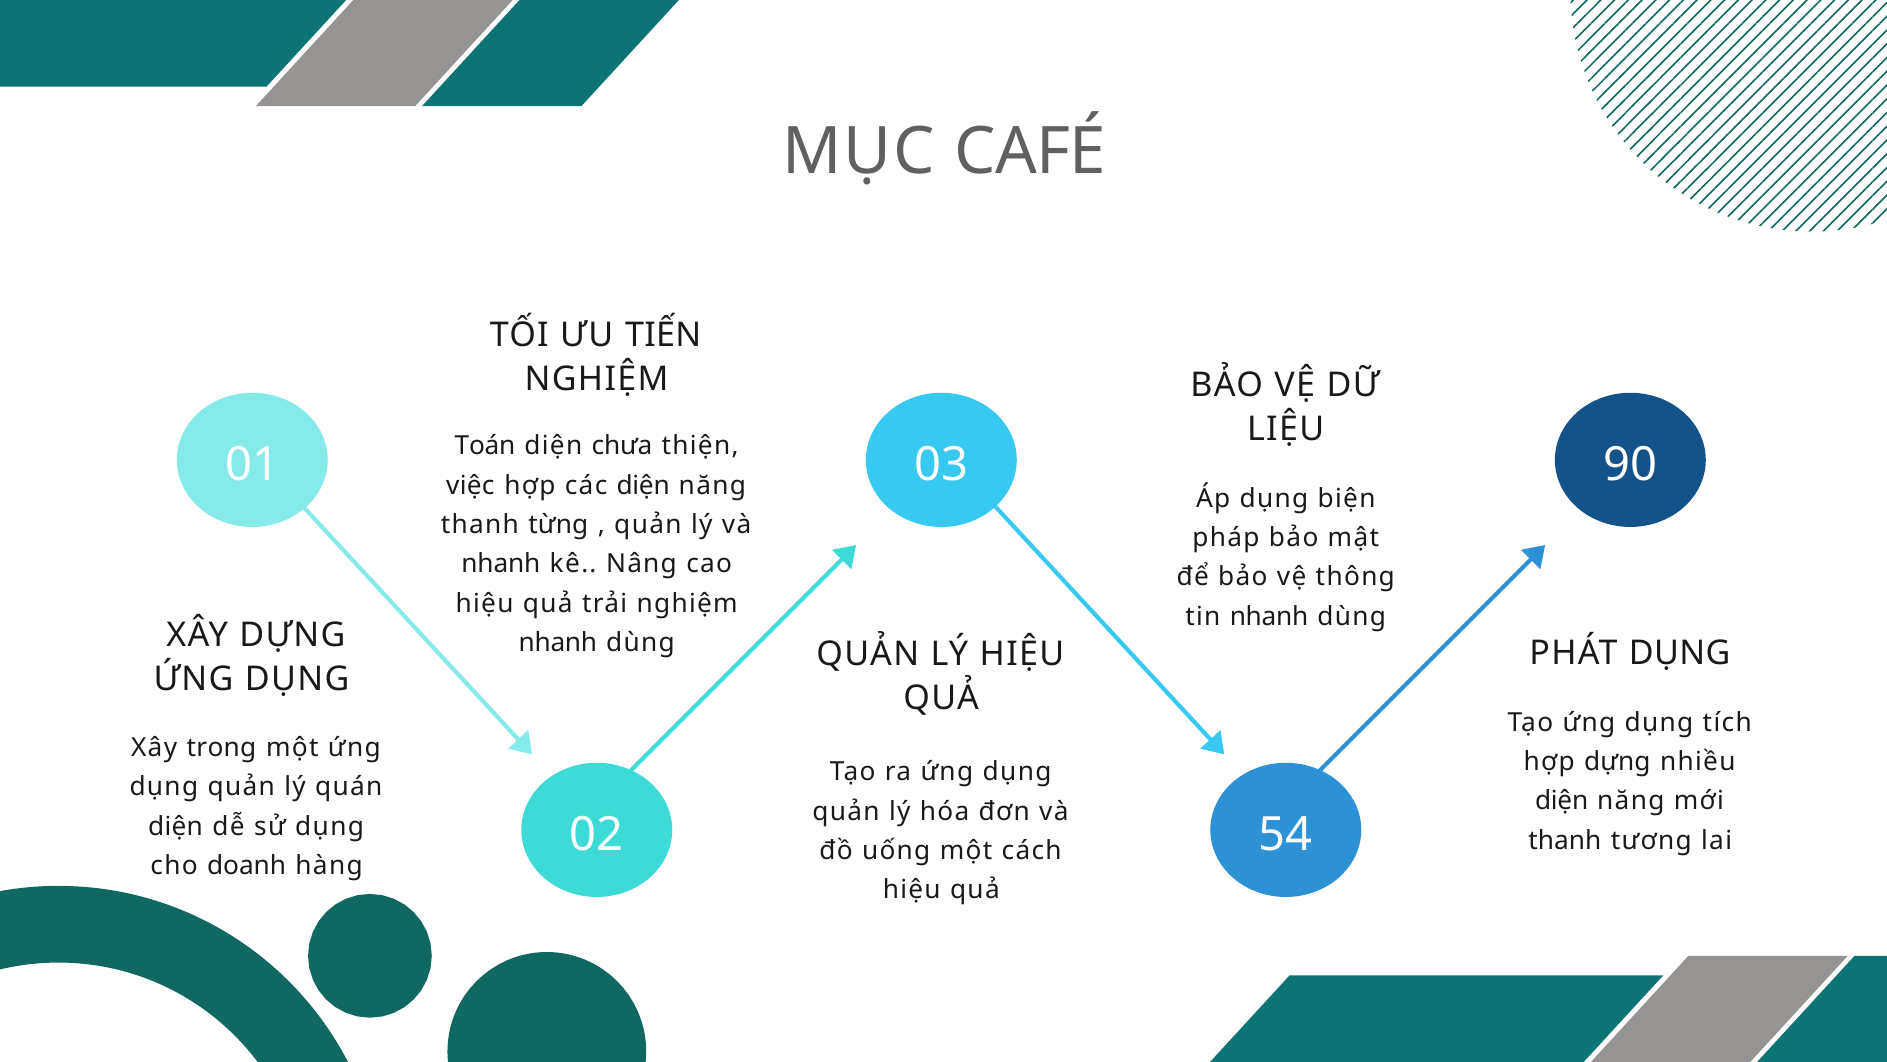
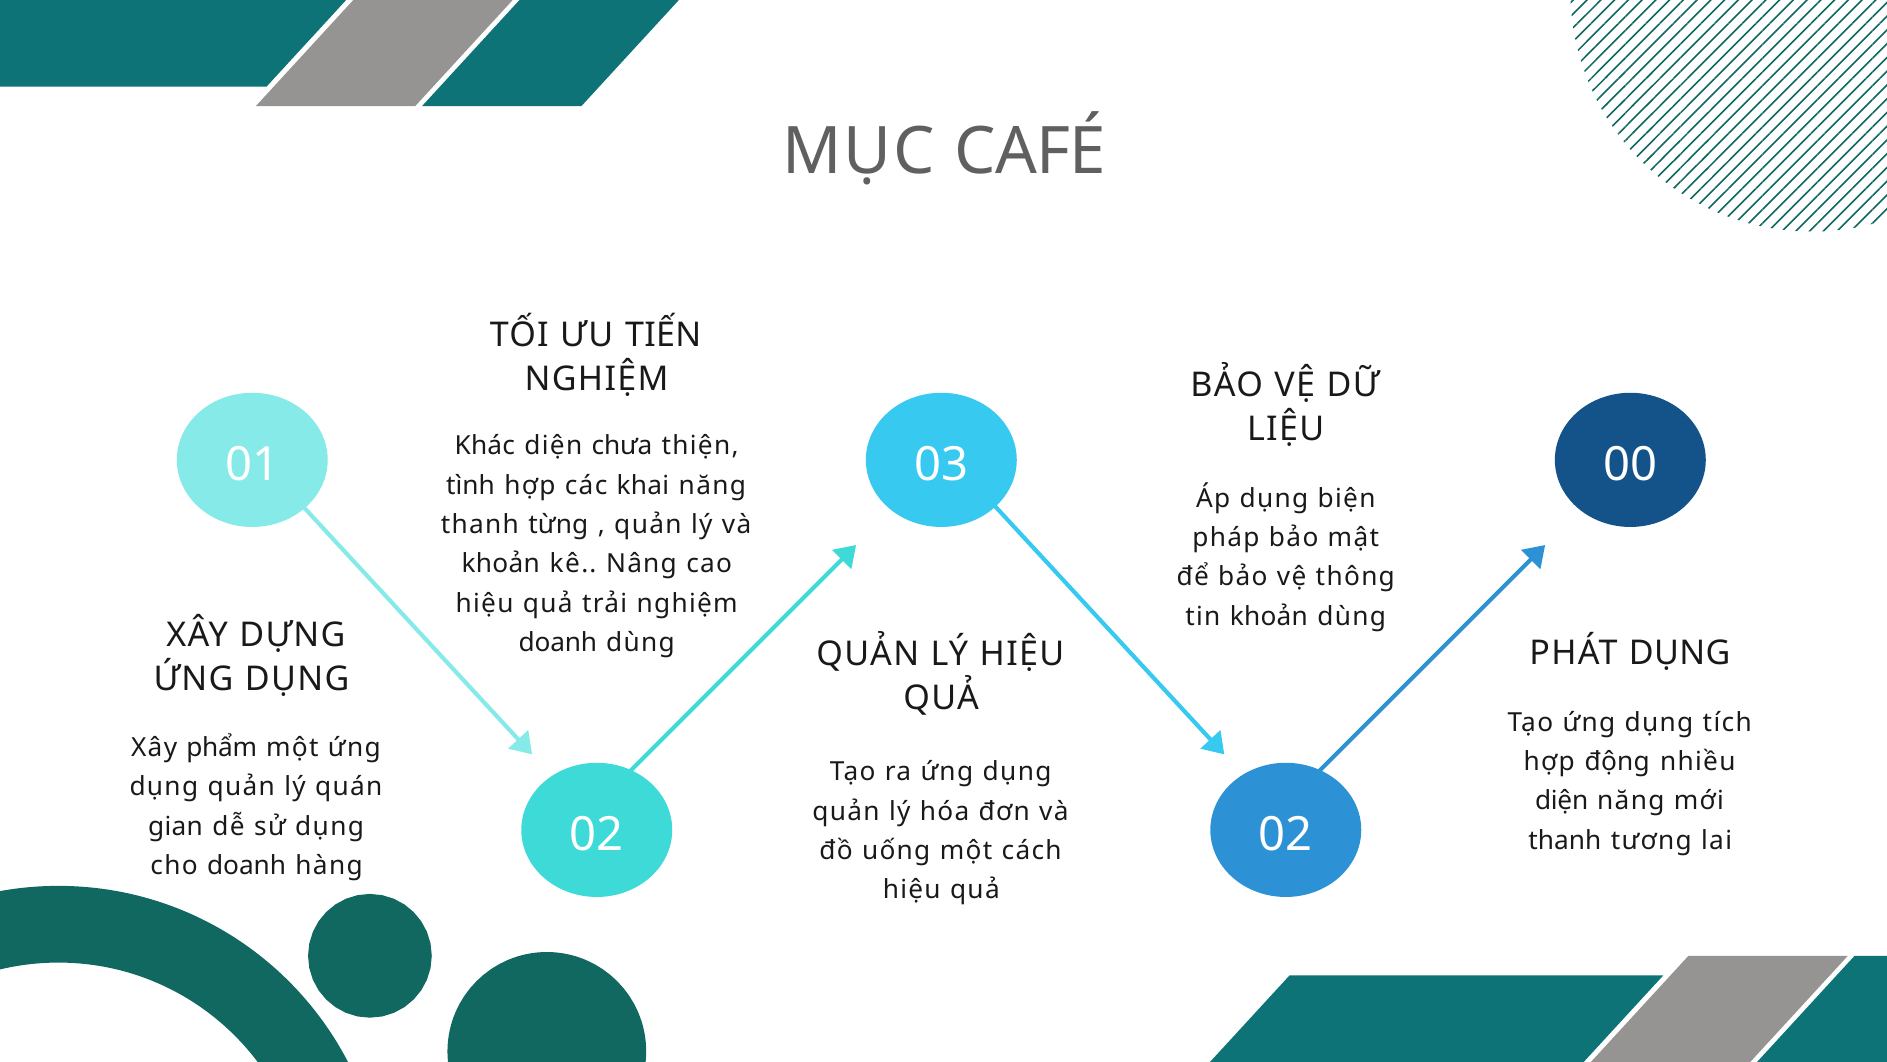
Toán: Toán -> Khác
90: 90 -> 00
việc: việc -> tình
các diện: diện -> khai
nhanh at (501, 564): nhanh -> khoản
nhanh at (1269, 616): nhanh -> khoản
nhanh at (558, 642): nhanh -> doanh
trong: trong -> phẩm
dựng at (1617, 761): dựng -> động
diện at (175, 826): diện -> gian
02 54: 54 -> 02
